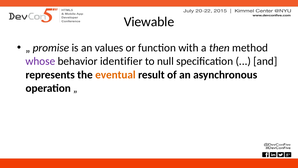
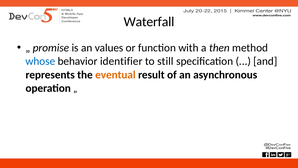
Viewable: Viewable -> Waterfall
whose colour: purple -> blue
null: null -> still
